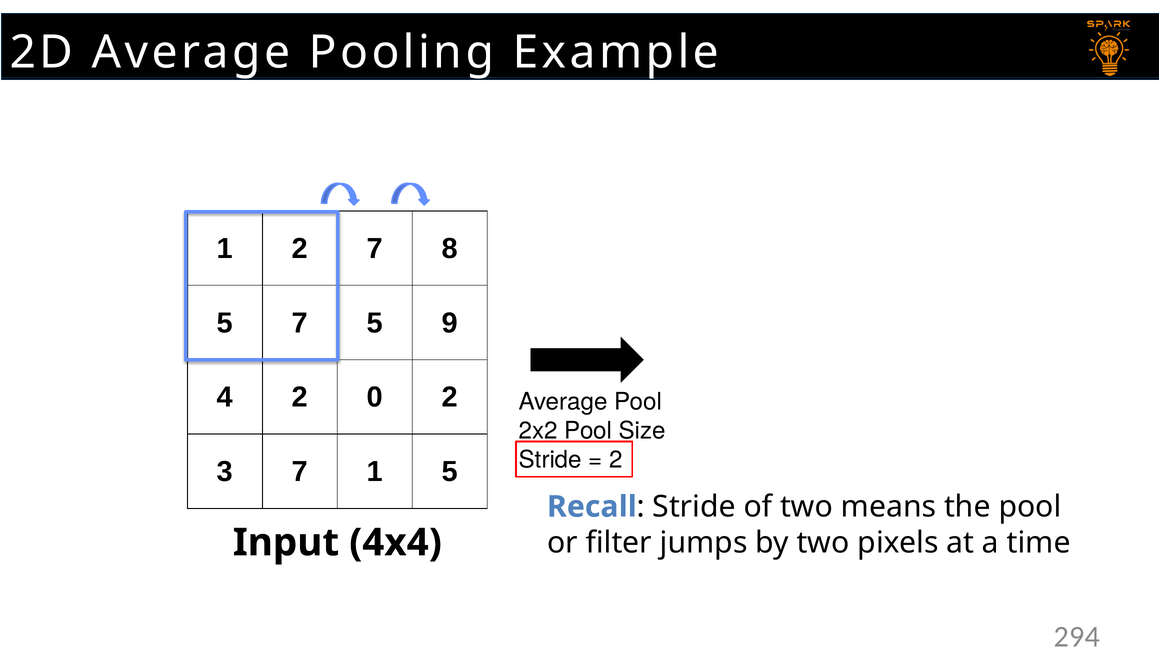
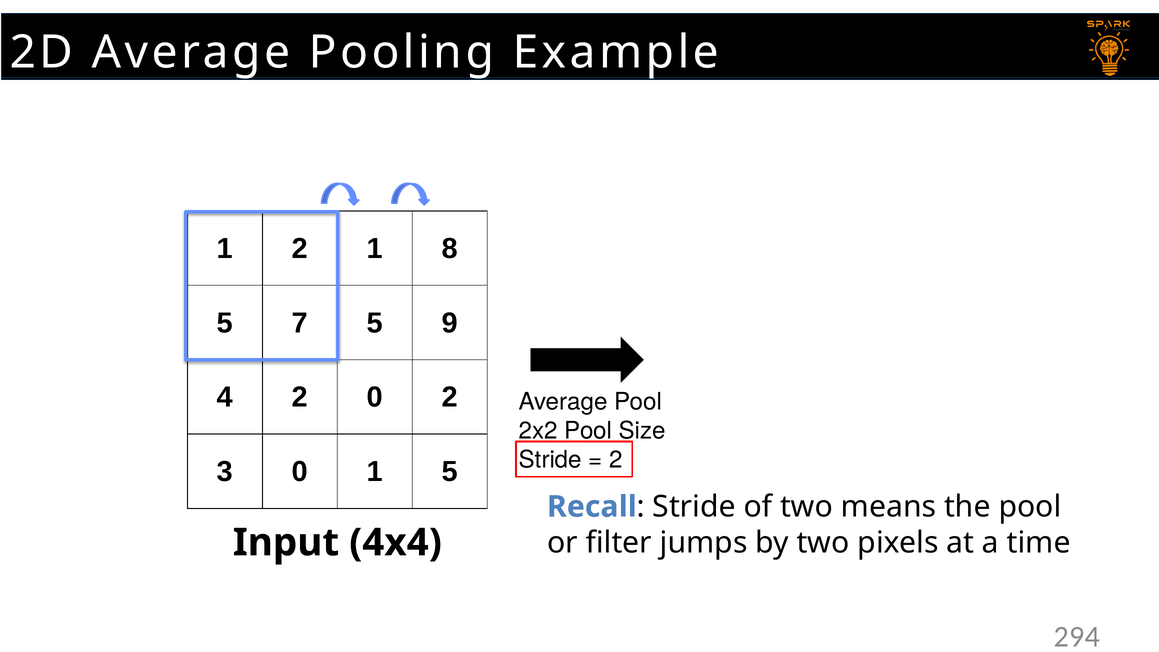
7 at (375, 249): 7 -> 1
3 7: 7 -> 0
